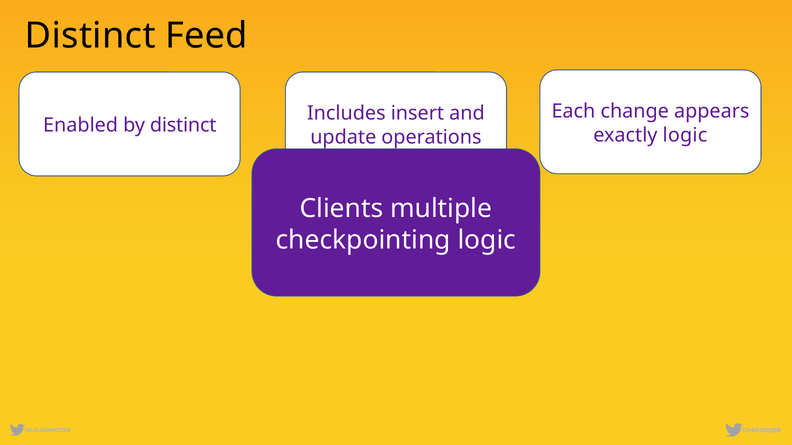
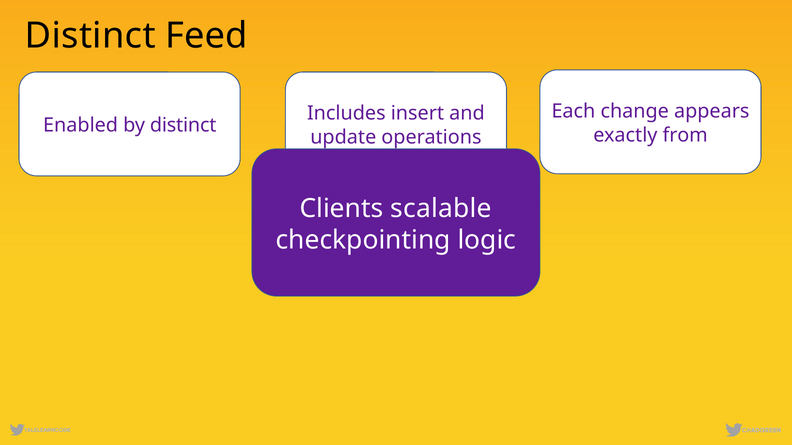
exactly logic: logic -> from
multiple: multiple -> scalable
